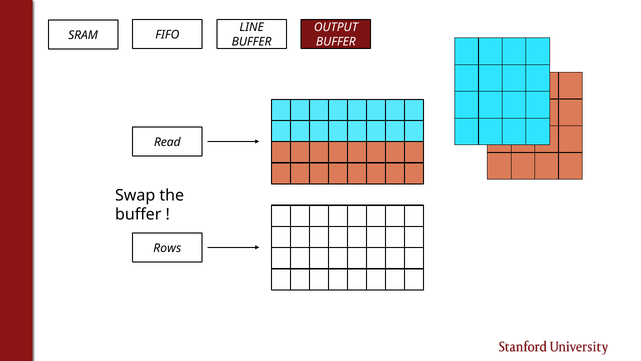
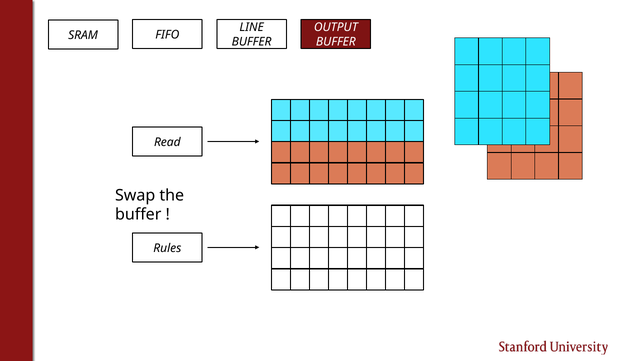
Rows: Rows -> Rules
